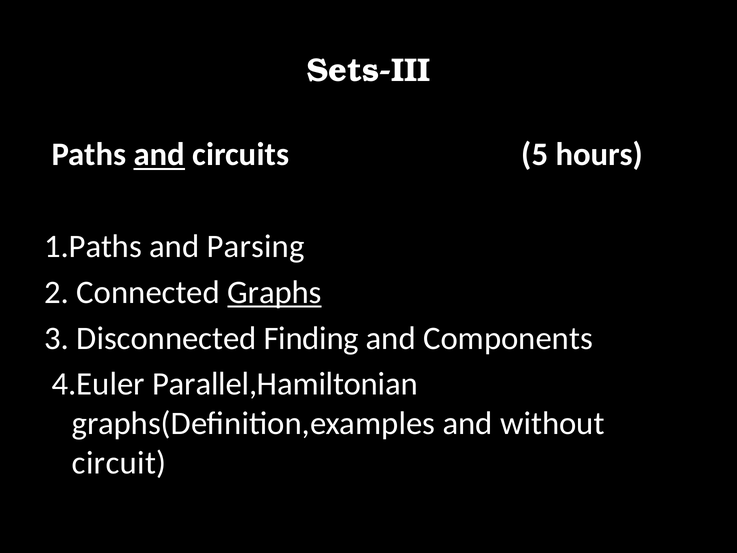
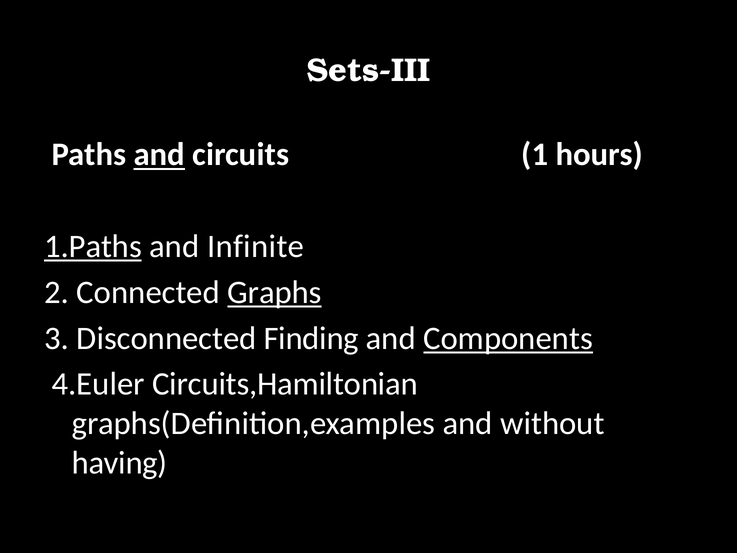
5: 5 -> 1
1.Paths underline: none -> present
Parsing: Parsing -> Infinite
Components underline: none -> present
Parallel,Hamiltonian: Parallel,Hamiltonian -> Circuits,Hamiltonian
circuit: circuit -> having
